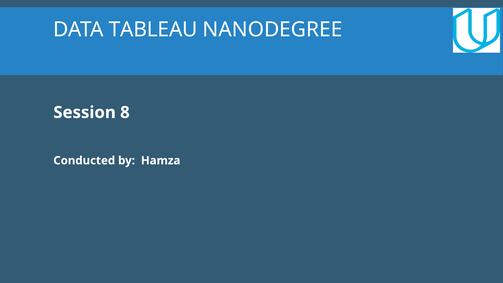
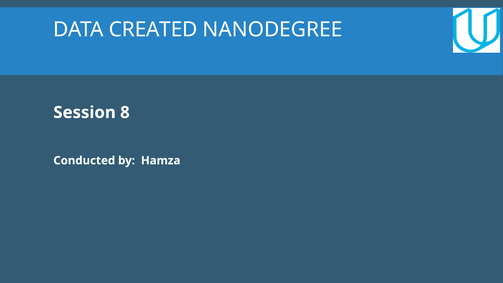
TABLEAU: TABLEAU -> CREATED
